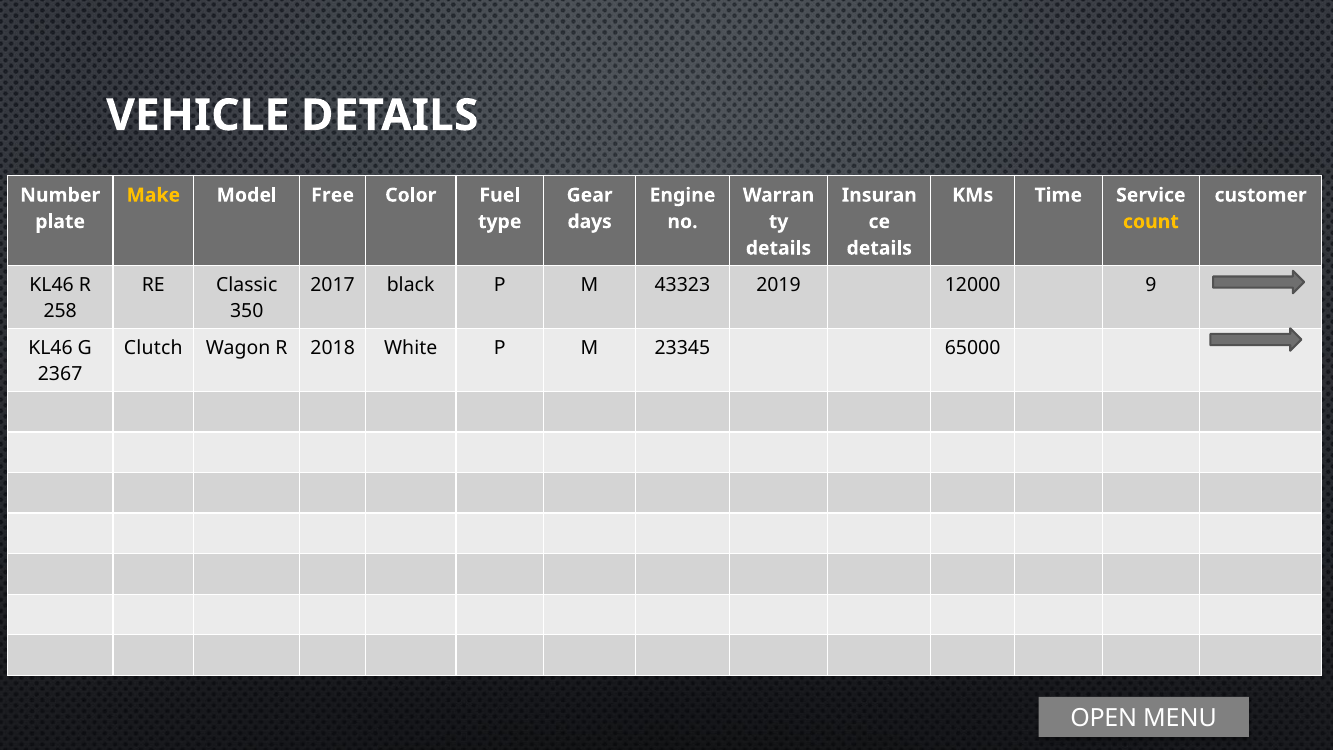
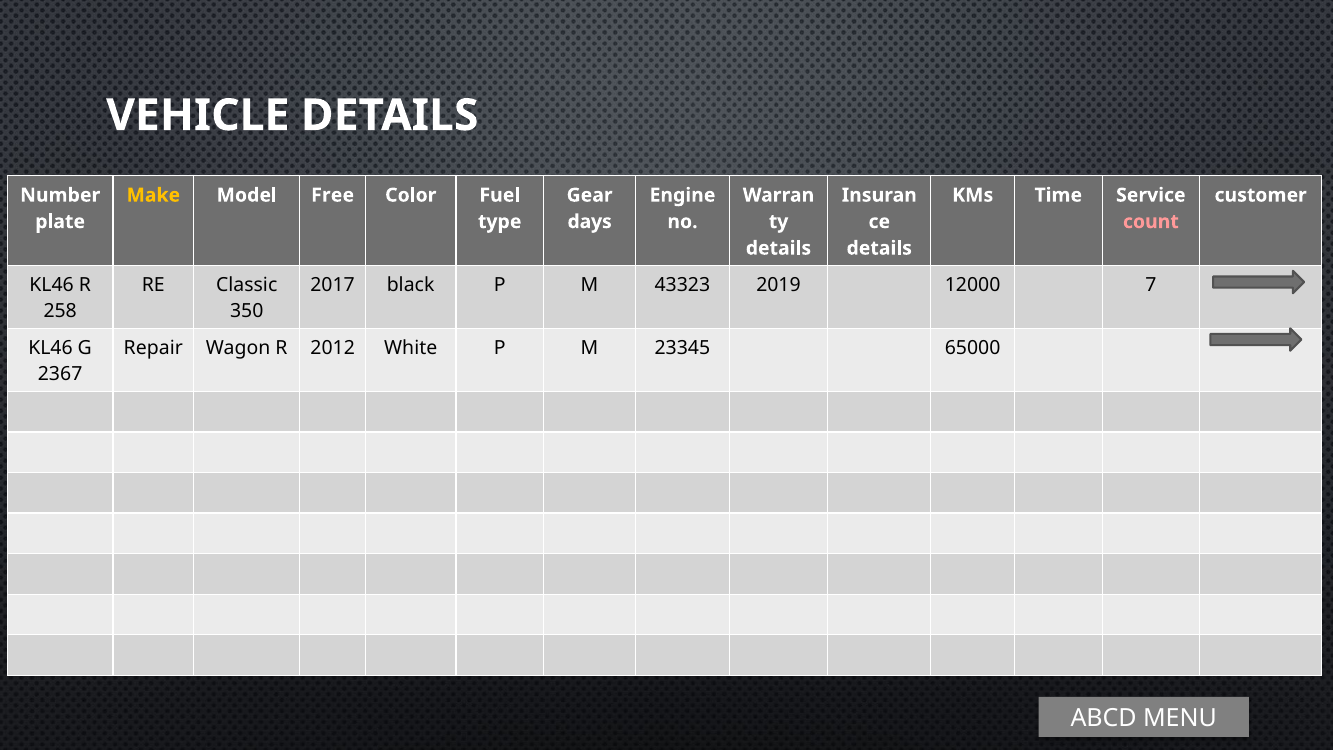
count colour: yellow -> pink
9: 9 -> 7
Clutch: Clutch -> Repair
2018: 2018 -> 2012
OPEN: OPEN -> ABCD
